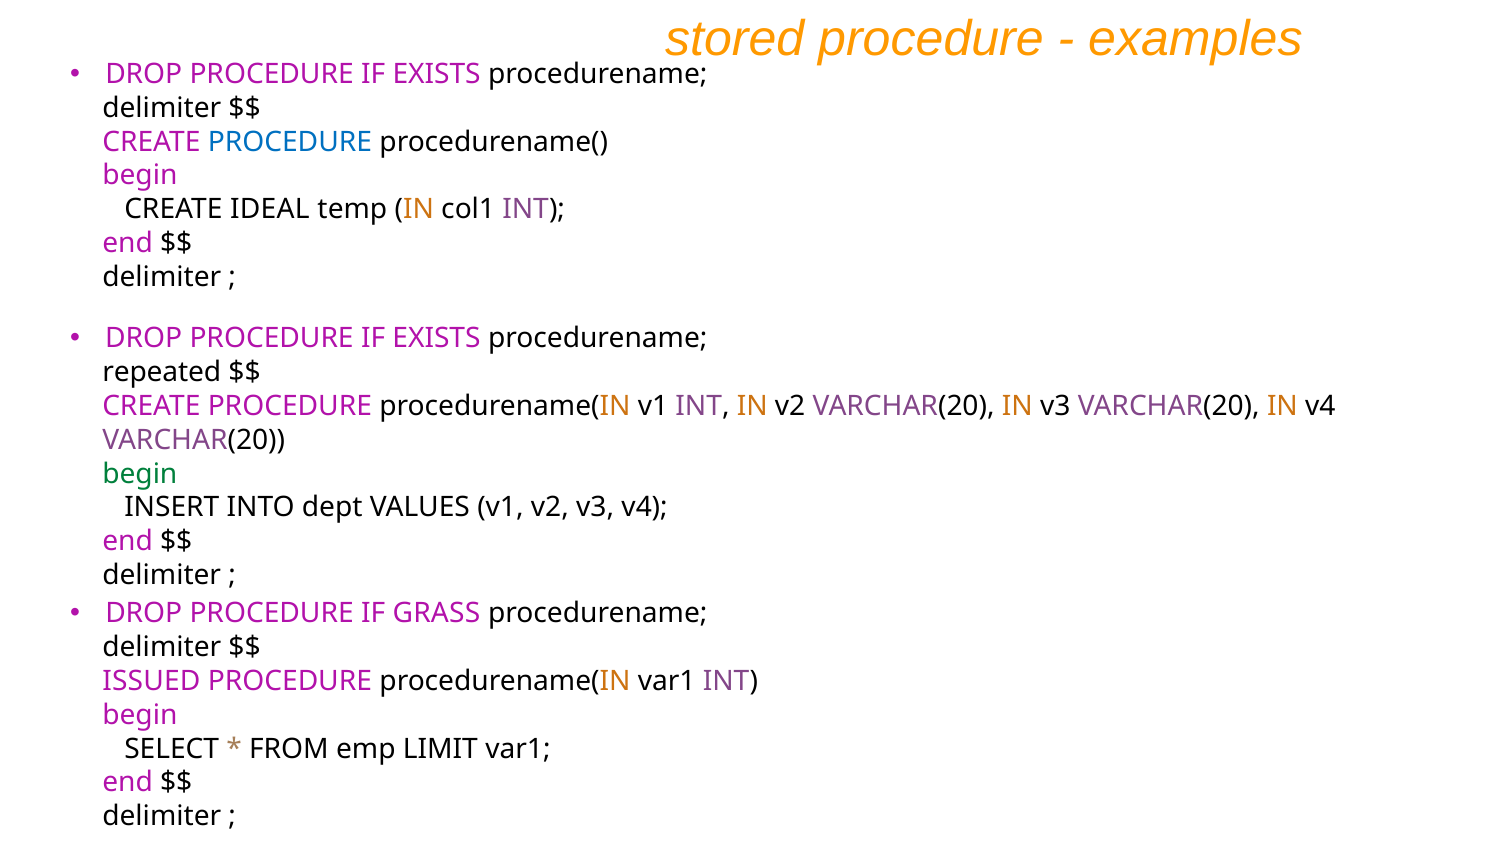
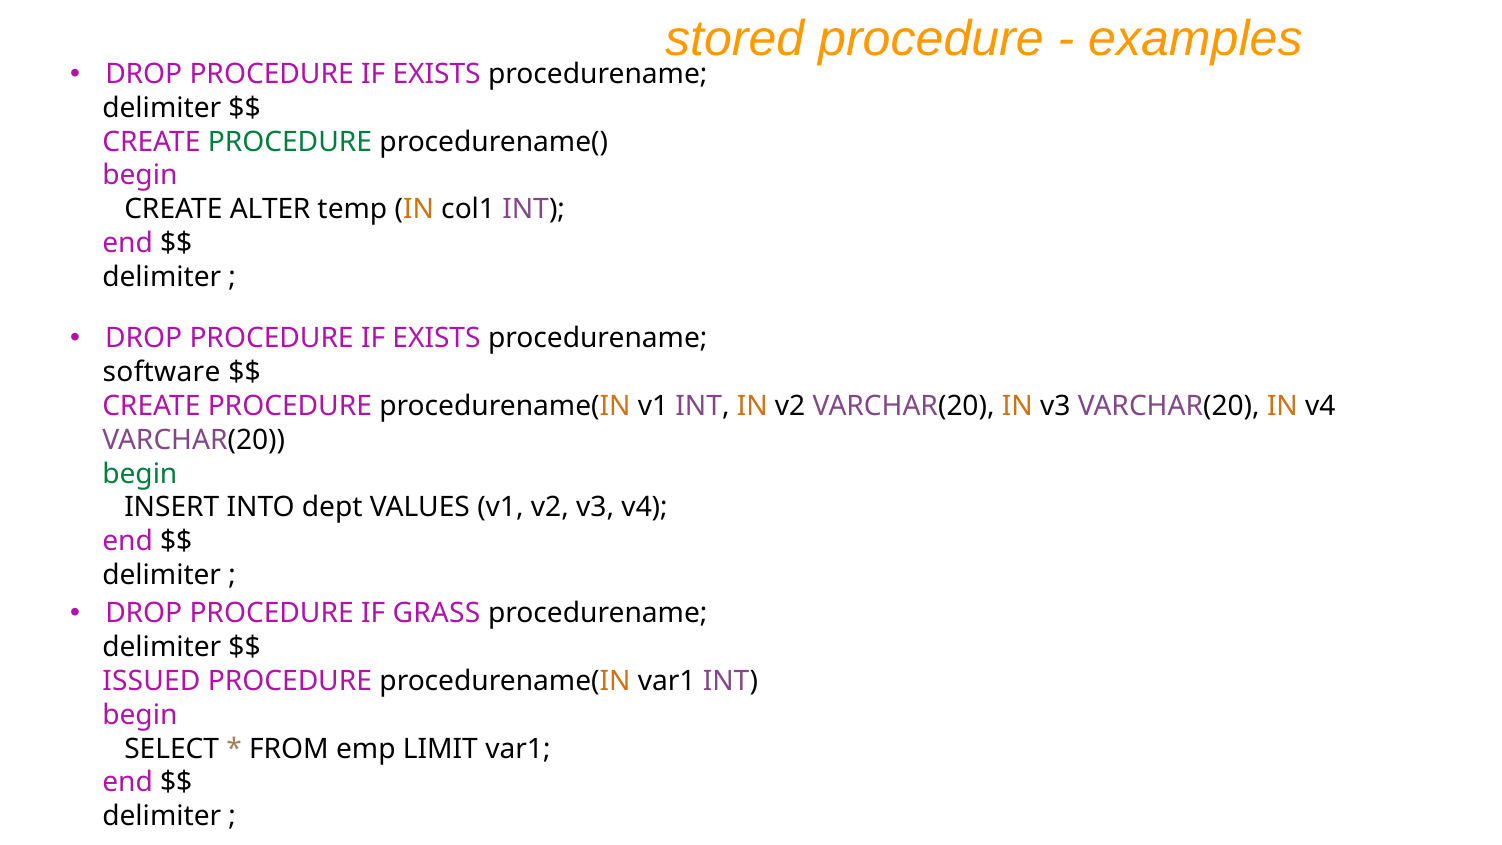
PROCEDURE at (290, 142) colour: blue -> green
IDEAL: IDEAL -> ALTER
repeated: repeated -> software
